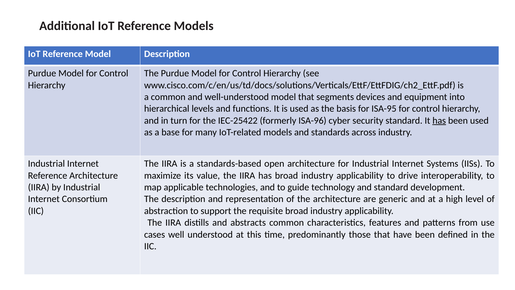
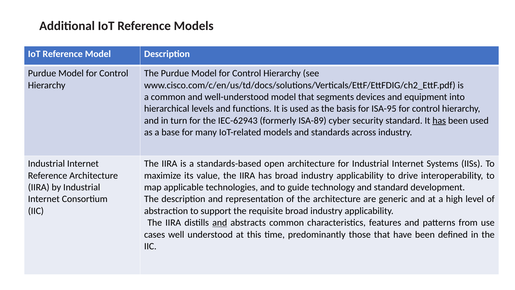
IEC-25422: IEC-25422 -> IEC-62943
ISA-96: ISA-96 -> ISA-89
and at (220, 222) underline: none -> present
